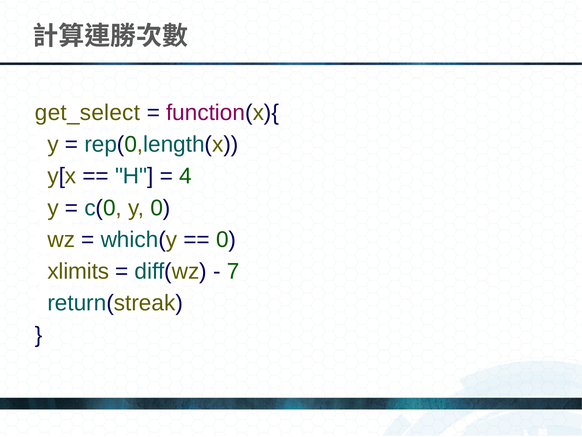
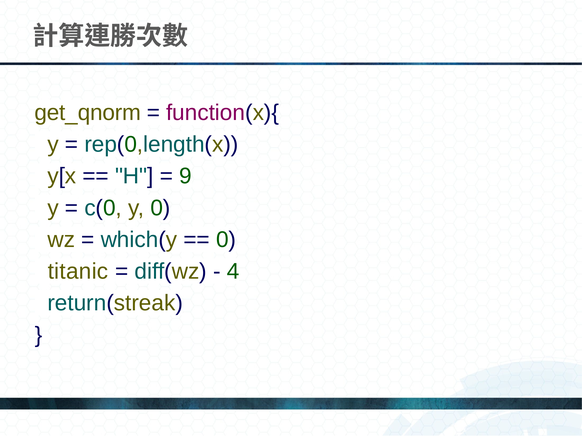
get_select: get_select -> get_qnorm
4: 4 -> 9
xlimits: xlimits -> titanic
7: 7 -> 4
